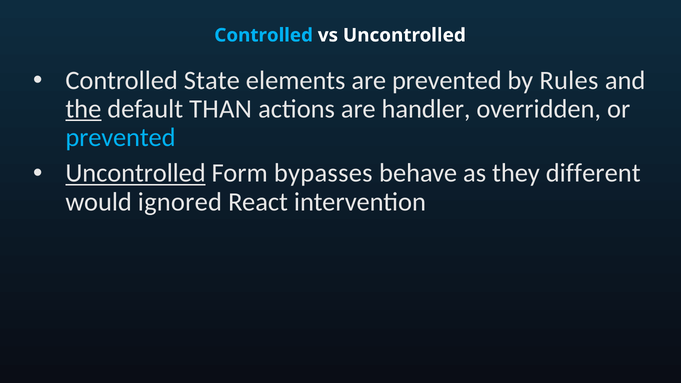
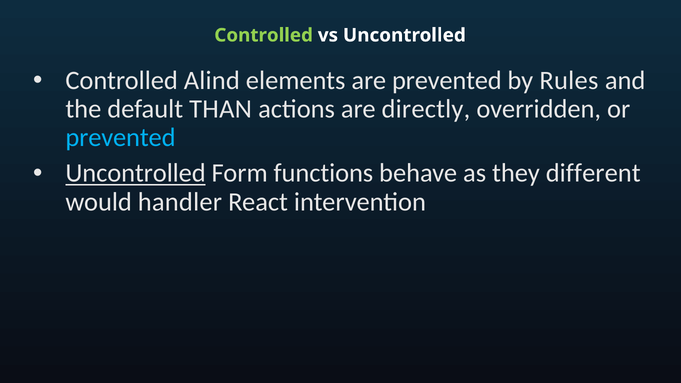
Controlled at (264, 35) colour: light blue -> light green
State: State -> Alind
the underline: present -> none
handler: handler -> directly
bypasses: bypasses -> functions
ignored: ignored -> handler
